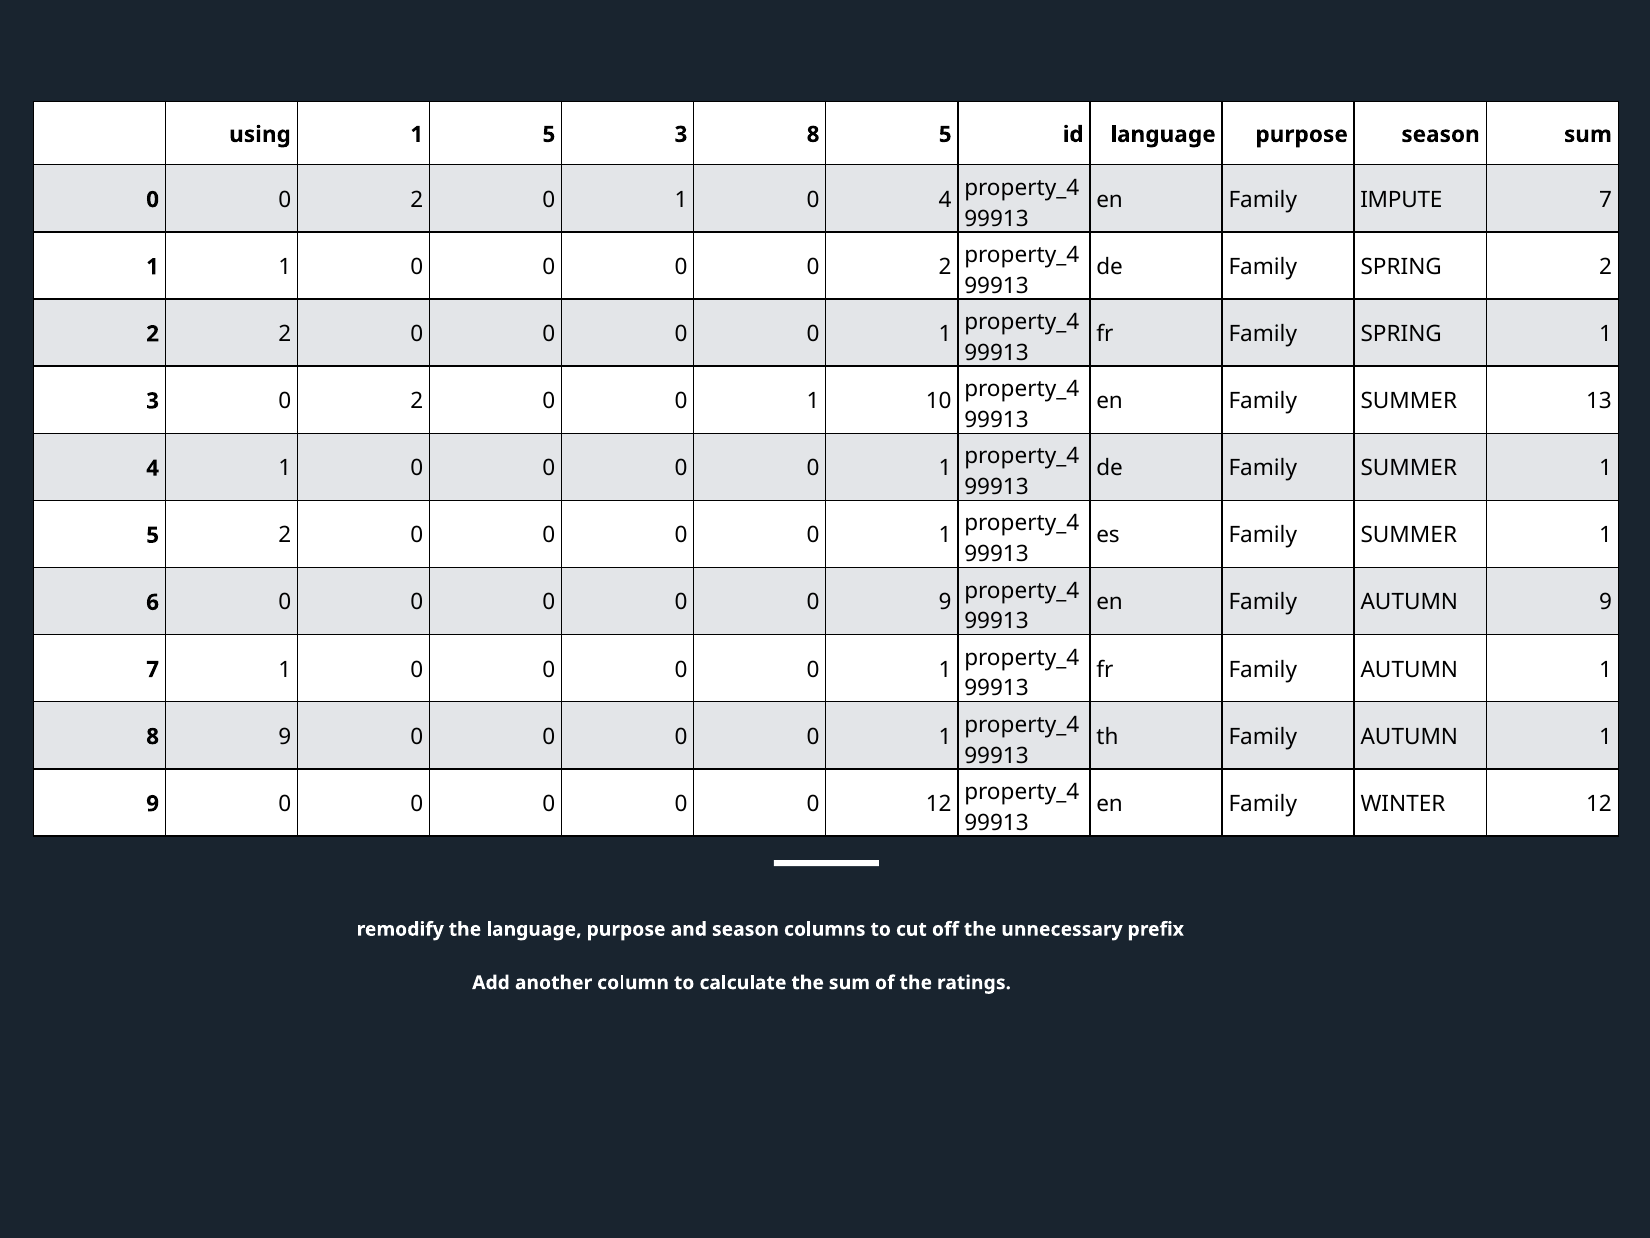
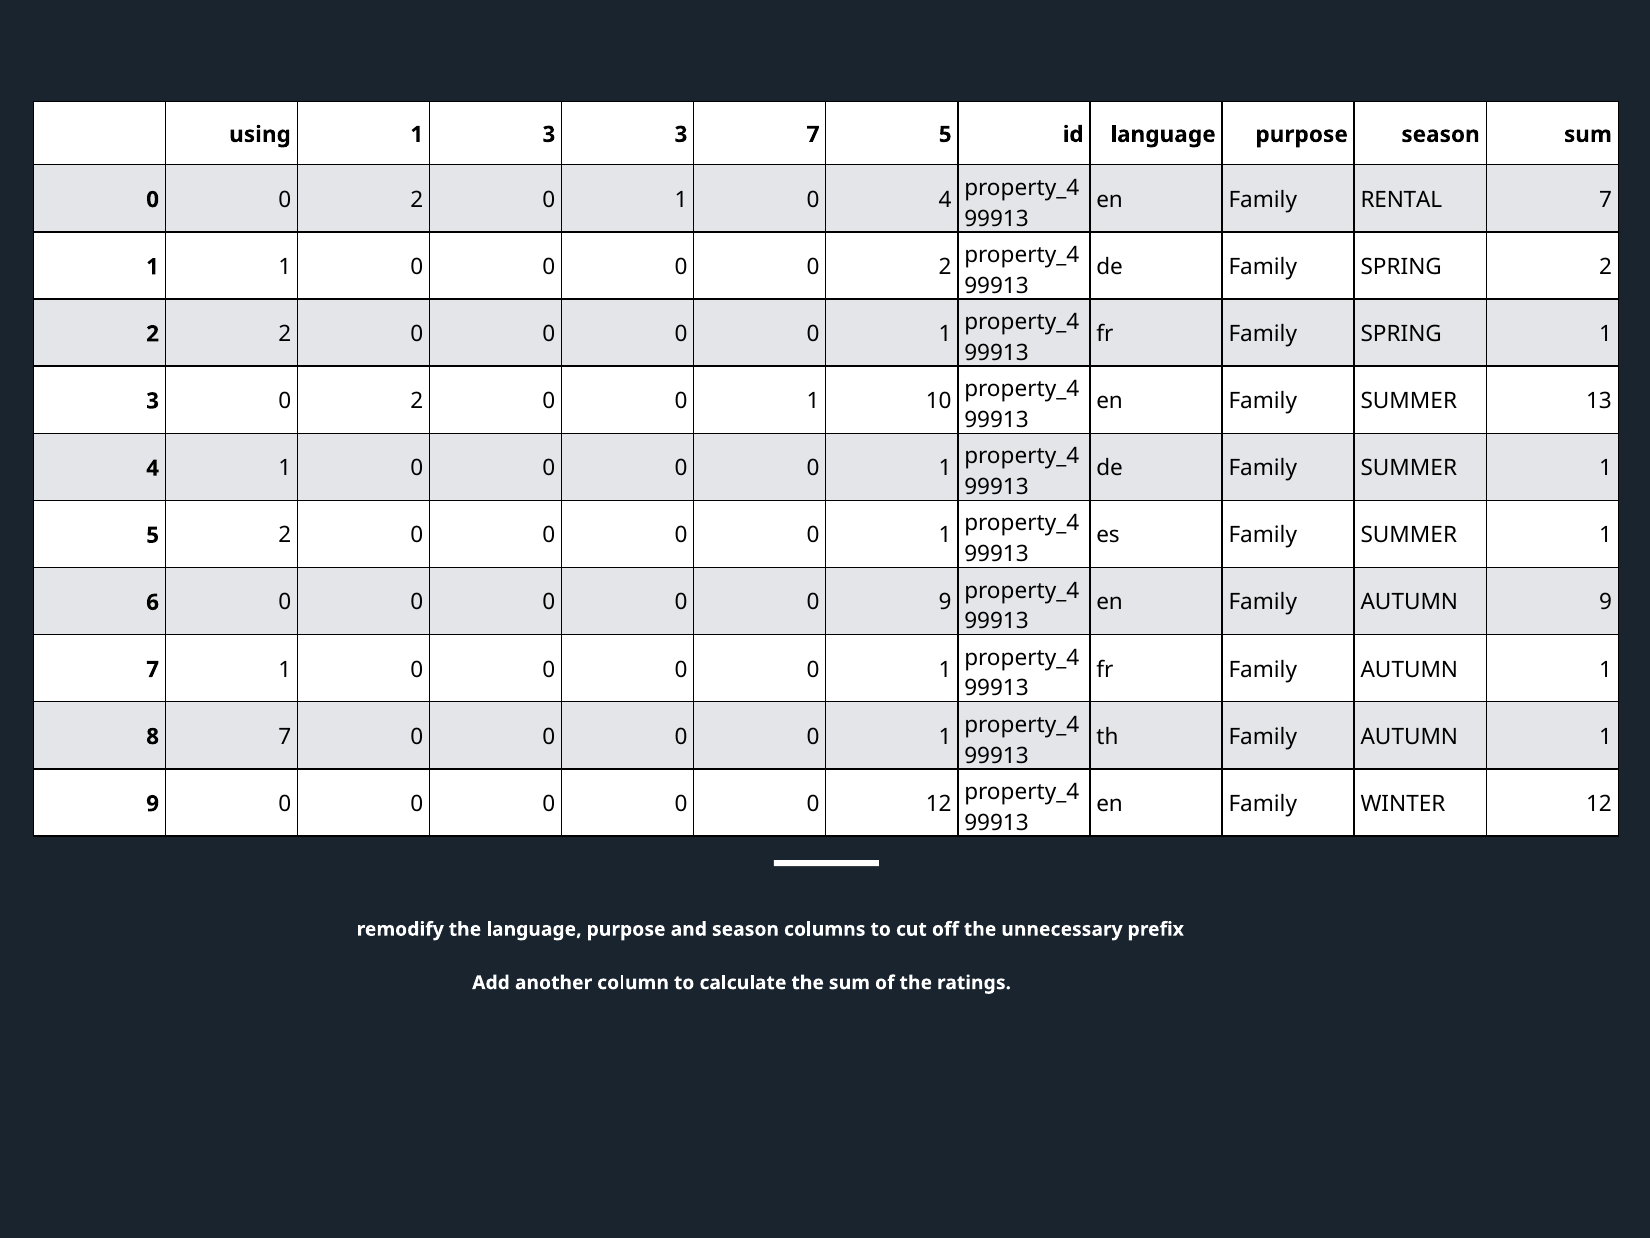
5 at (549, 134): 5 -> 3
3 8: 8 -> 7
IMPUTE: IMPUTE -> RENTAL
8 9: 9 -> 7
